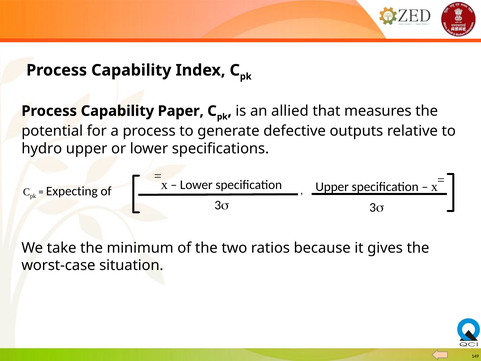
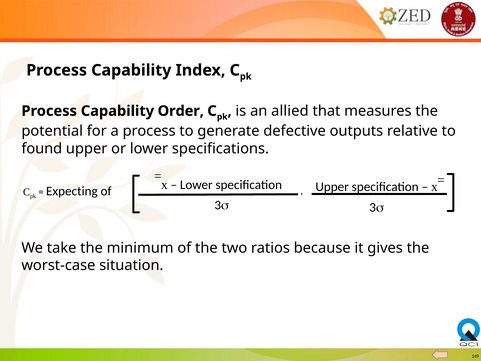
Paper: Paper -> Order
hydro: hydro -> found
